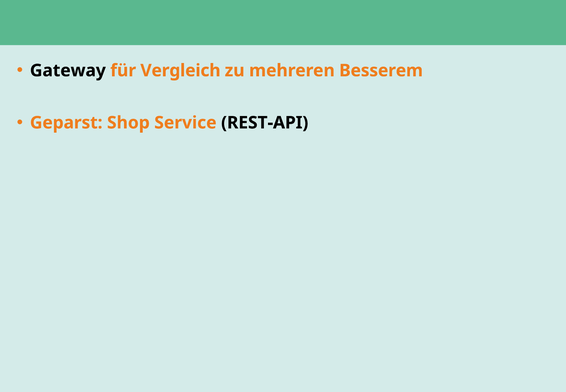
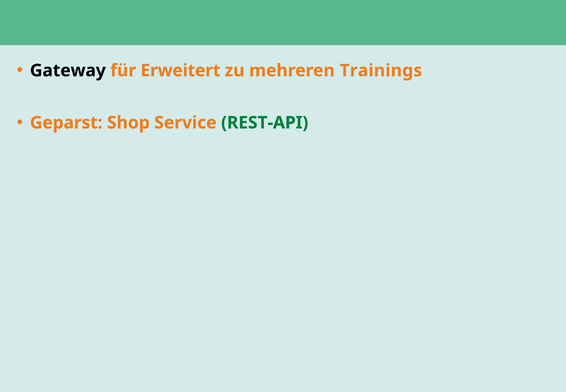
Vergleich: Vergleich -> Erweitert
Besserem: Besserem -> Trainings
REST-API colour: black -> green
